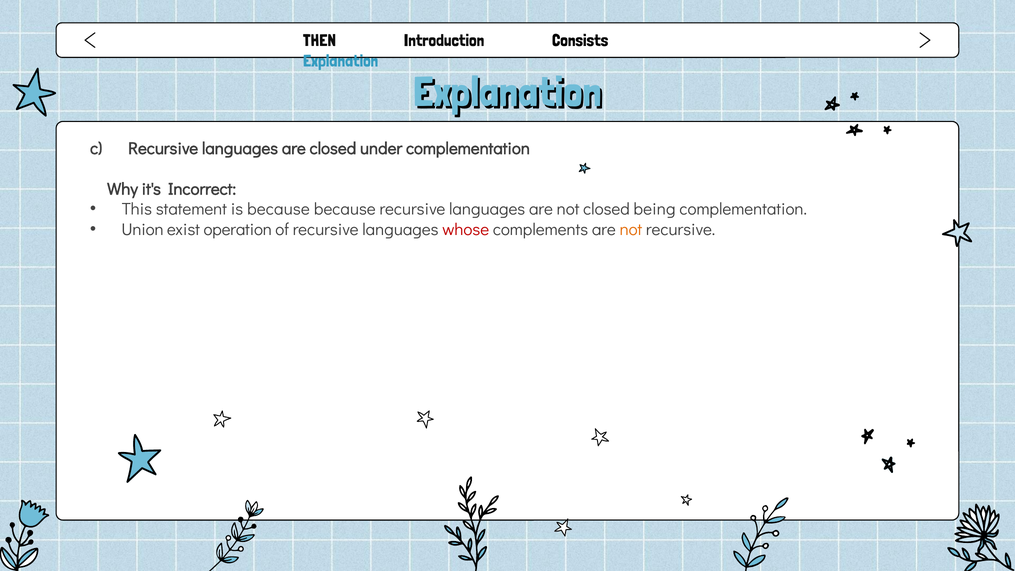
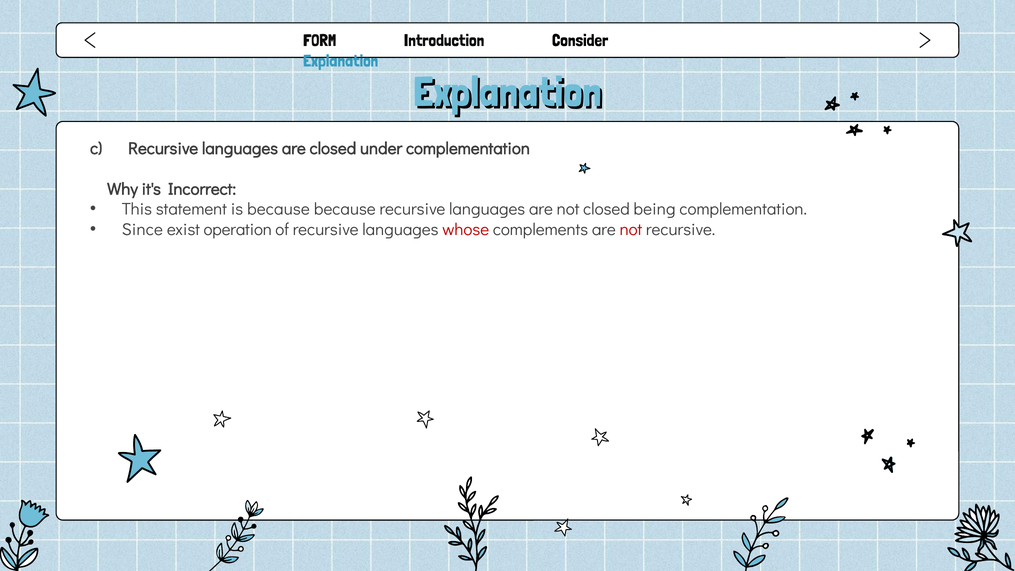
THEN: THEN -> FORM
Consists: Consists -> Consider
Union: Union -> Since
not at (631, 230) colour: orange -> red
